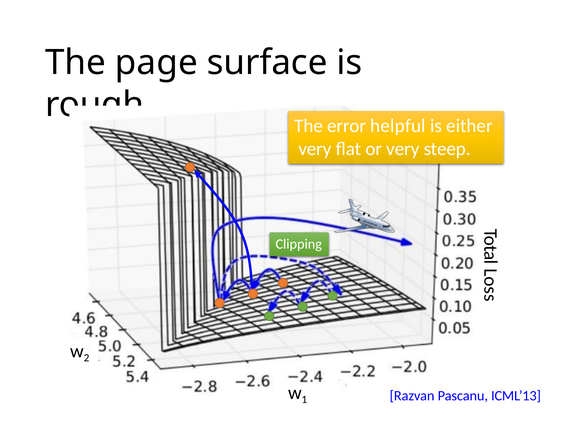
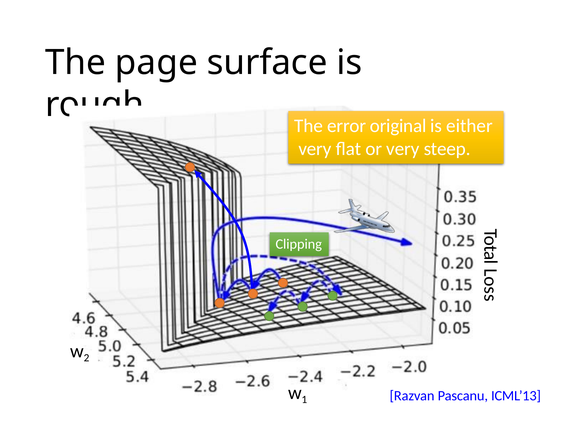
helpful: helpful -> original
